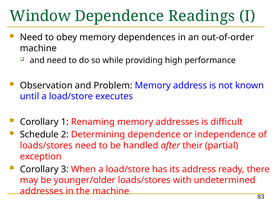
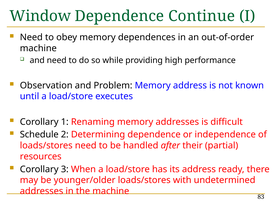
Readings: Readings -> Continue
exception: exception -> resources
